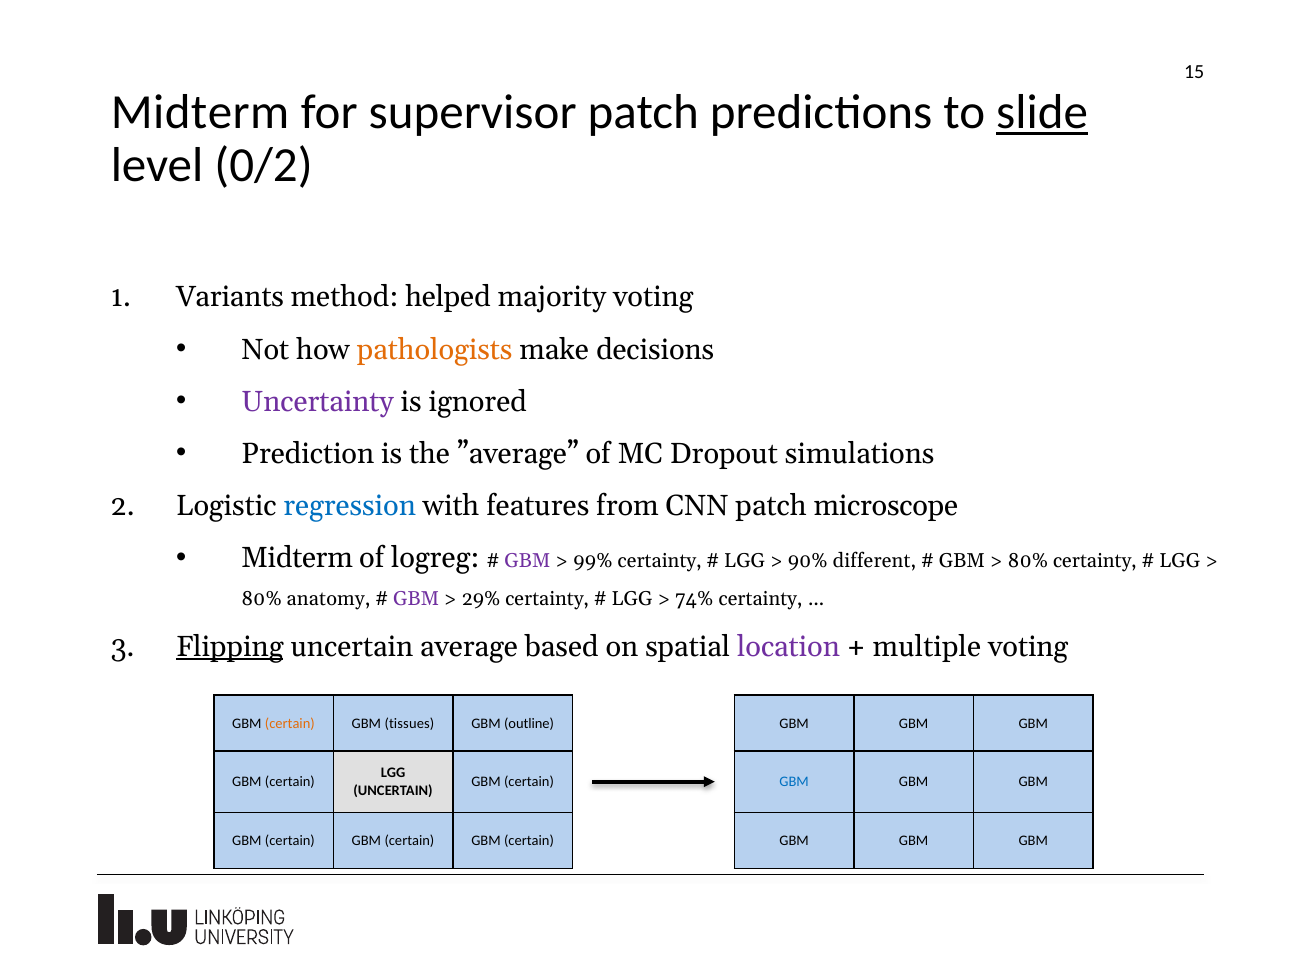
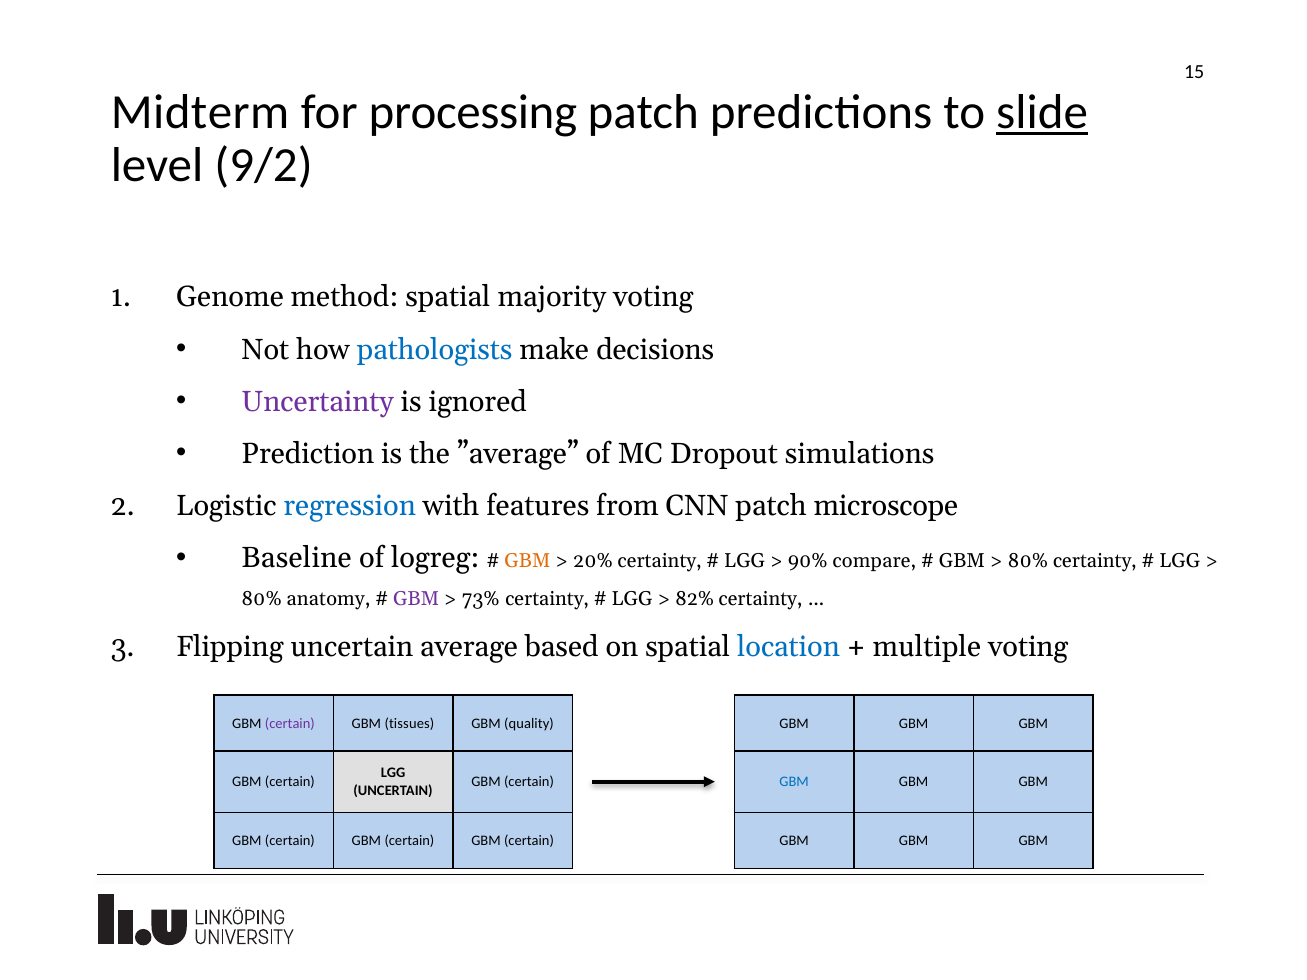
supervisor: supervisor -> processing
0/2: 0/2 -> 9/2
Variants: Variants -> Genome
method helped: helped -> spatial
pathologists colour: orange -> blue
Midterm at (297, 558): Midterm -> Baseline
GBM at (527, 561) colour: purple -> orange
99%: 99% -> 20%
different: different -> compare
29%: 29% -> 73%
74%: 74% -> 82%
Flipping underline: present -> none
location colour: purple -> blue
certain at (290, 723) colour: orange -> purple
outline: outline -> quality
